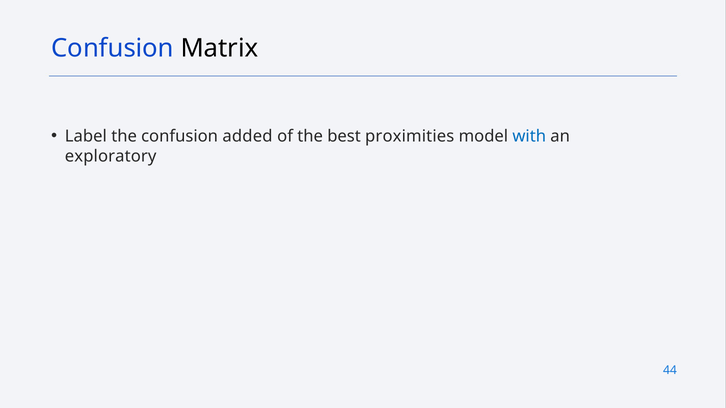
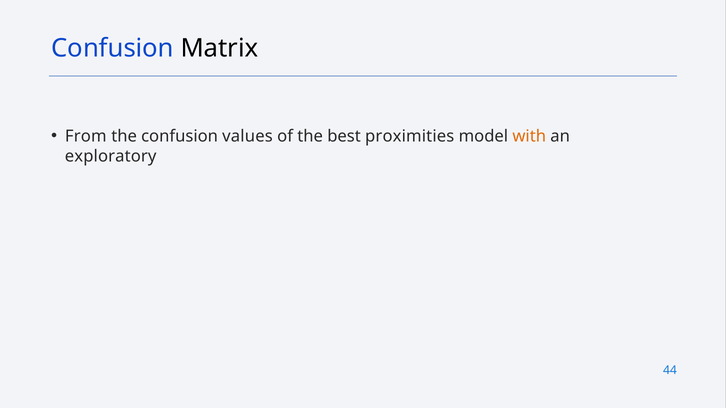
Label: Label -> From
added: added -> values
with colour: blue -> orange
